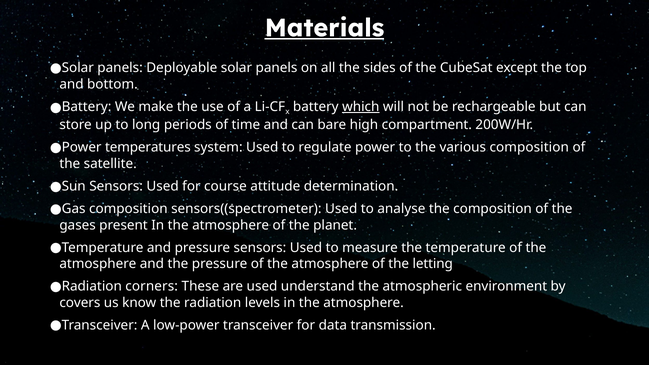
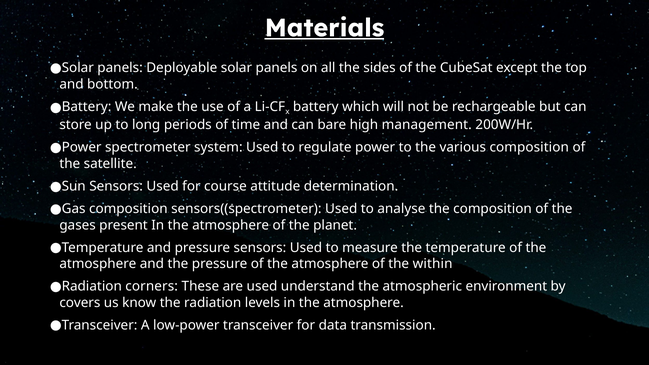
which underline: present -> none
compartment: compartment -> management
temperatures: temperatures -> spectrometer
letting: letting -> within
